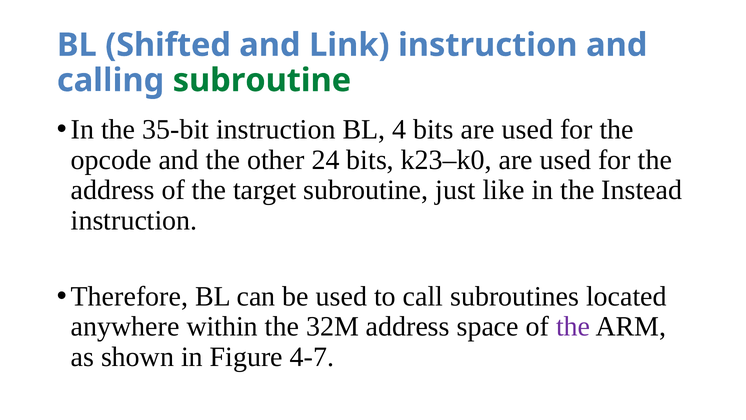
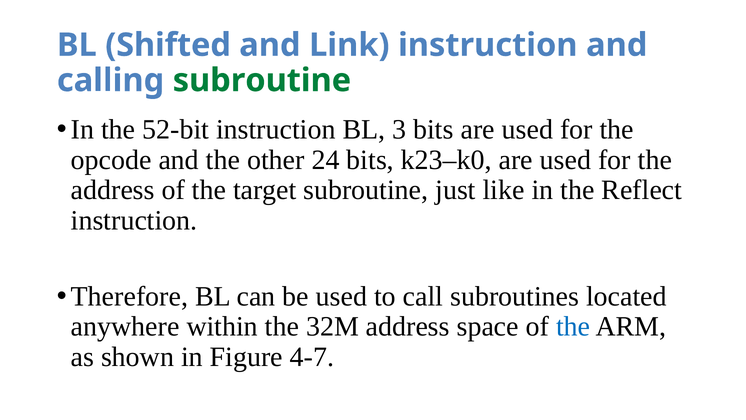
35-bit: 35-bit -> 52-bit
4: 4 -> 3
Instead: Instead -> Reflect
the at (573, 326) colour: purple -> blue
